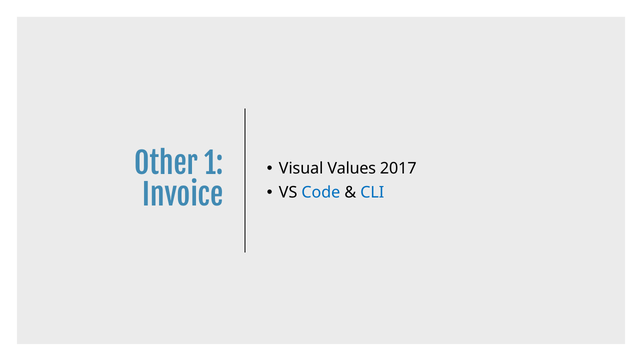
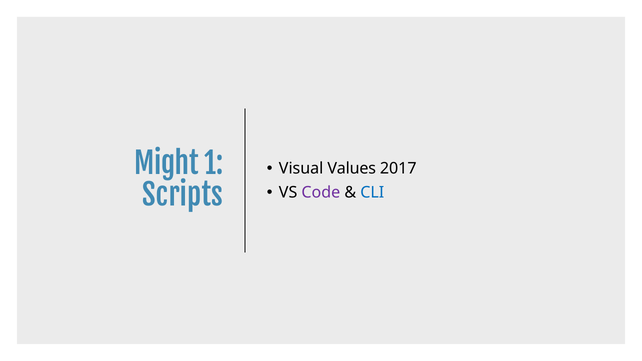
Other: Other -> Might
Code colour: blue -> purple
Invoice: Invoice -> Scripts
